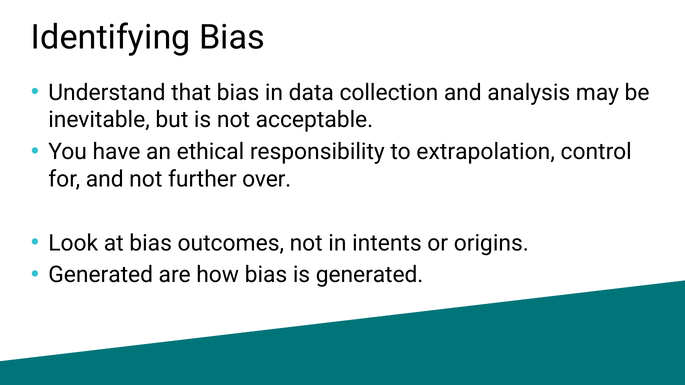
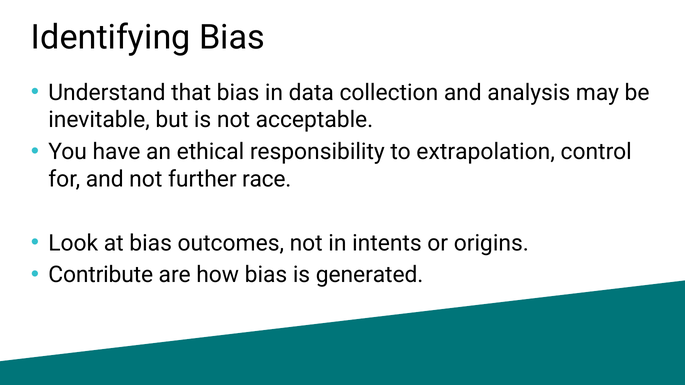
over: over -> race
Generated at (101, 275): Generated -> Contribute
